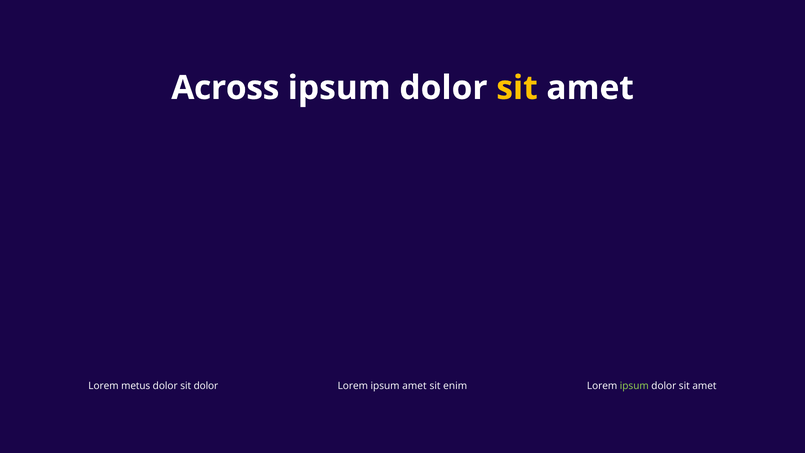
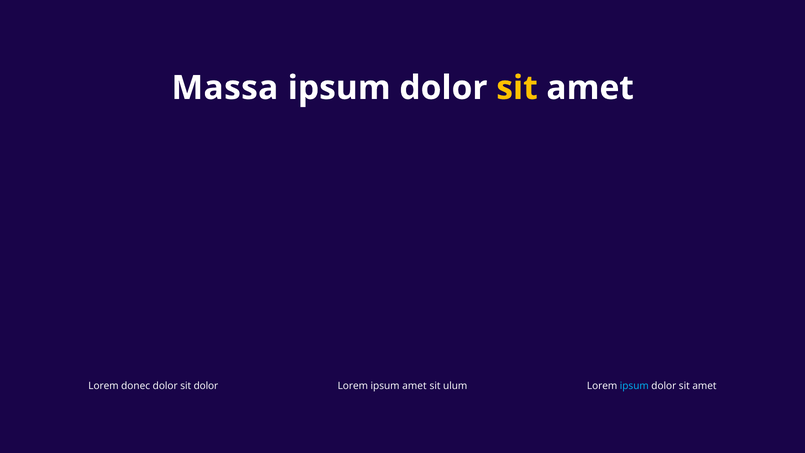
Across: Across -> Massa
metus: metus -> donec
enim: enim -> ulum
ipsum at (634, 386) colour: light green -> light blue
